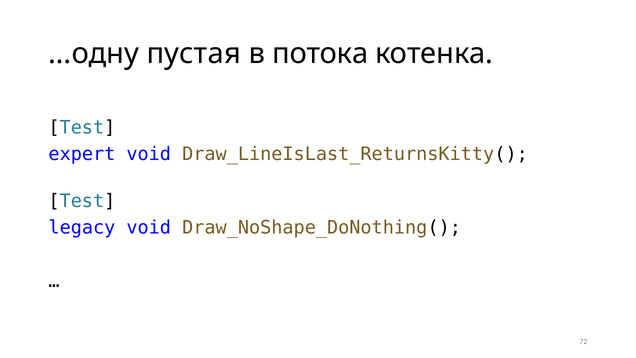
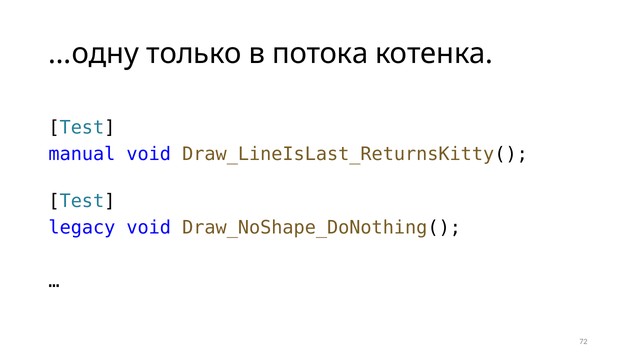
пустая: пустая -> только
expert: expert -> manual
